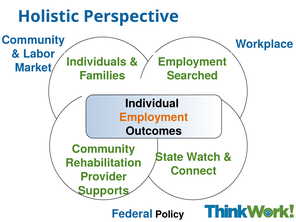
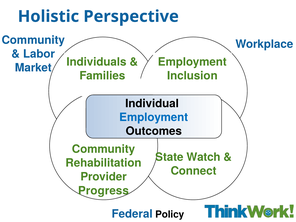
Searched: Searched -> Inclusion
Employment at (154, 117) colour: orange -> blue
Supports: Supports -> Progress
